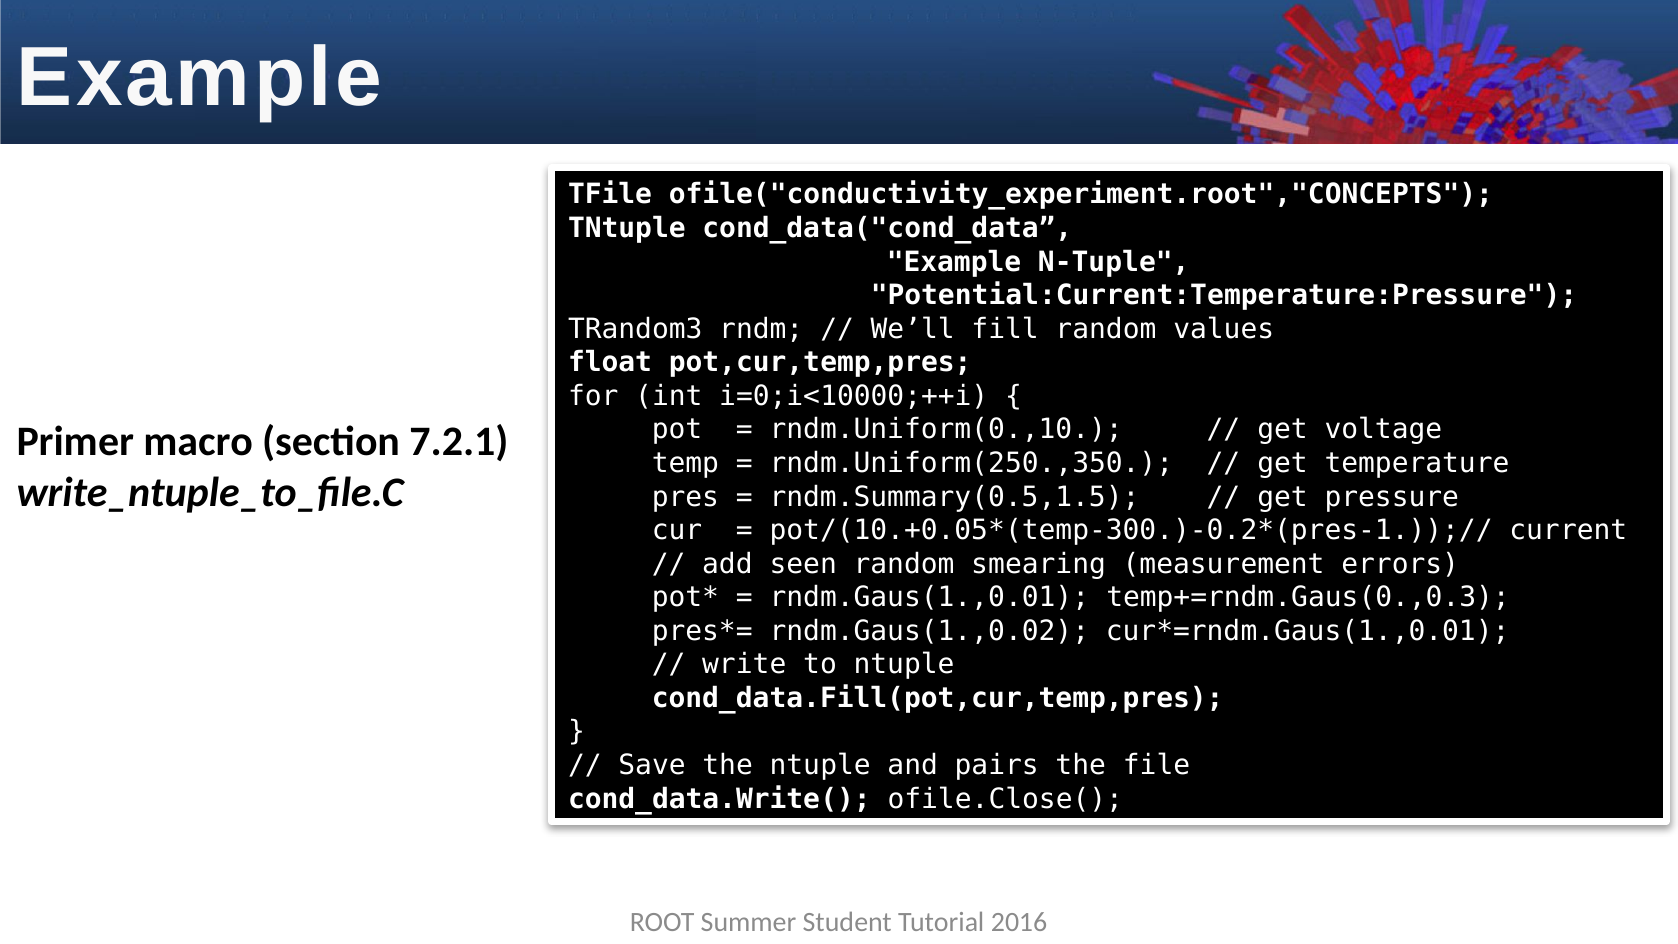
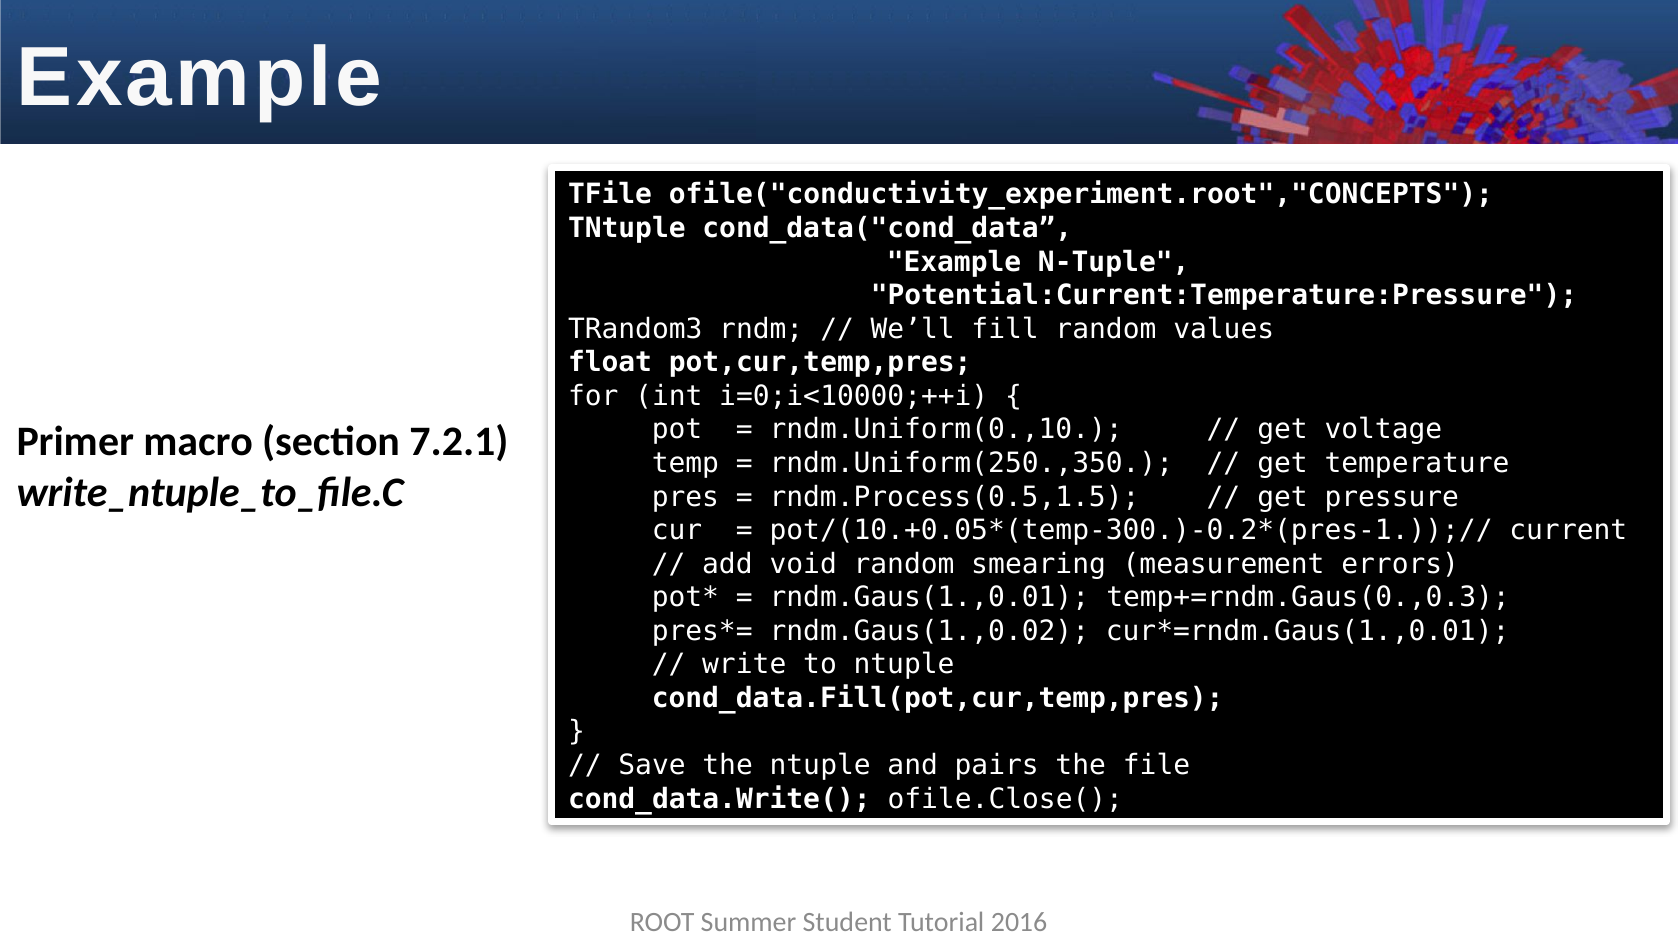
rndm.Summary(0.5,1.5: rndm.Summary(0.5,1.5 -> rndm.Process(0.5,1.5
seen: seen -> void
